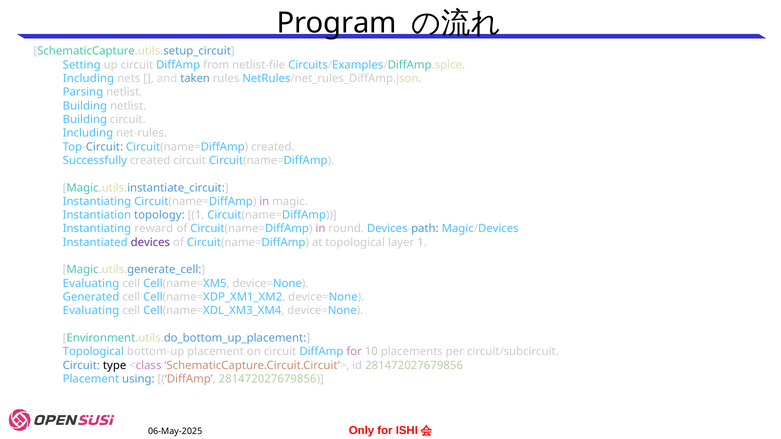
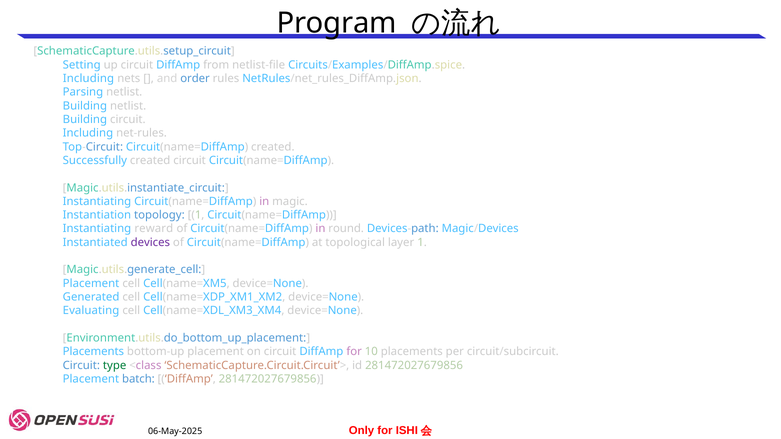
taken: taken -> order
Evaluating at (91, 284): Evaluating -> Placement
Topological at (93, 352): Topological -> Placements
type colour: black -> green
using: using -> batch
